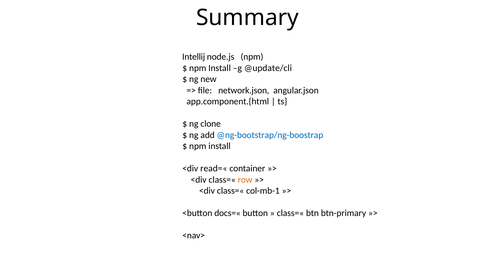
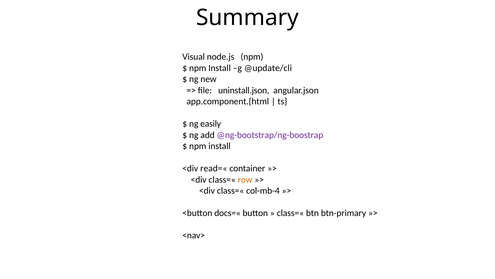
Intellij: Intellij -> Visual
network.json: network.json -> uninstall.json
clone: clone -> easily
@ng-bootstrap/ng-boostrap colour: blue -> purple
col-mb-1: col-mb-1 -> col-mb-4
